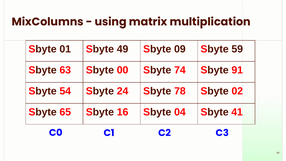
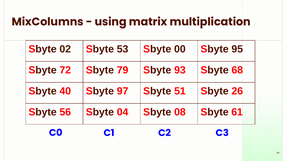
01: 01 -> 02
49: 49 -> 53
09: 09 -> 00
59: 59 -> 95
63: 63 -> 72
00: 00 -> 79
74: 74 -> 93
91: 91 -> 68
54: 54 -> 40
24: 24 -> 97
78: 78 -> 51
02: 02 -> 26
65: 65 -> 56
16: 16 -> 04
04: 04 -> 08
41: 41 -> 61
